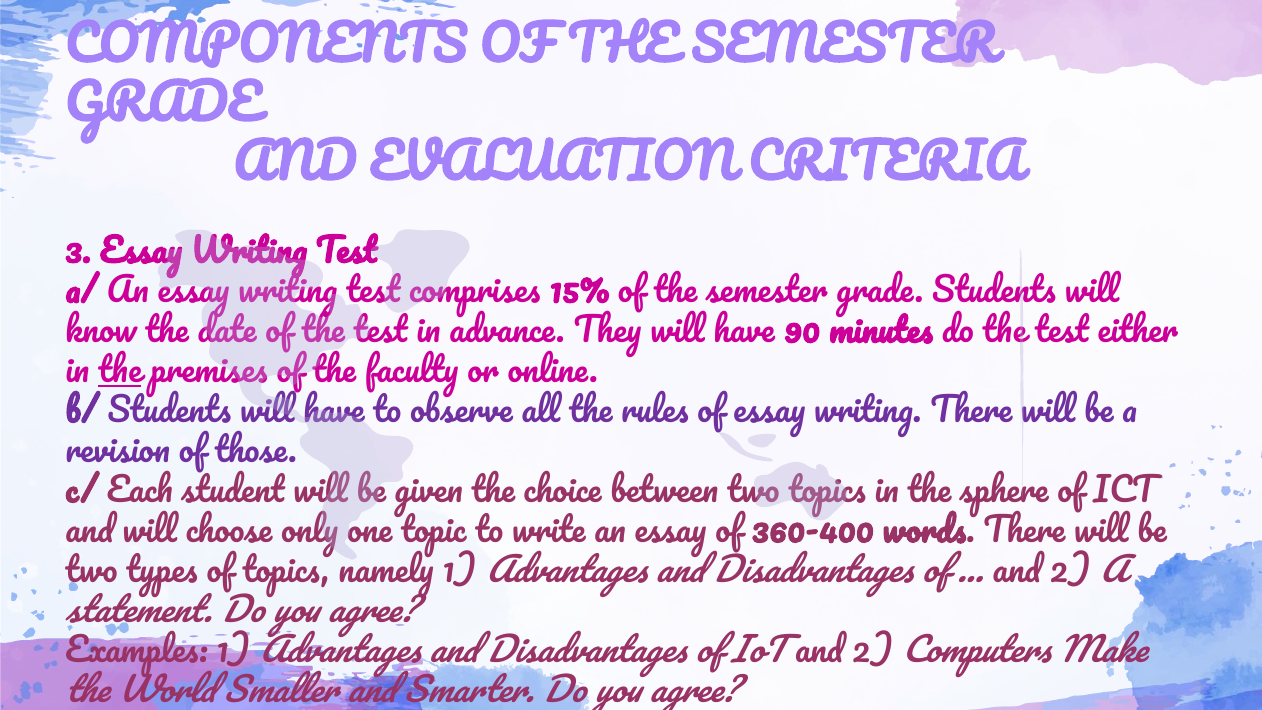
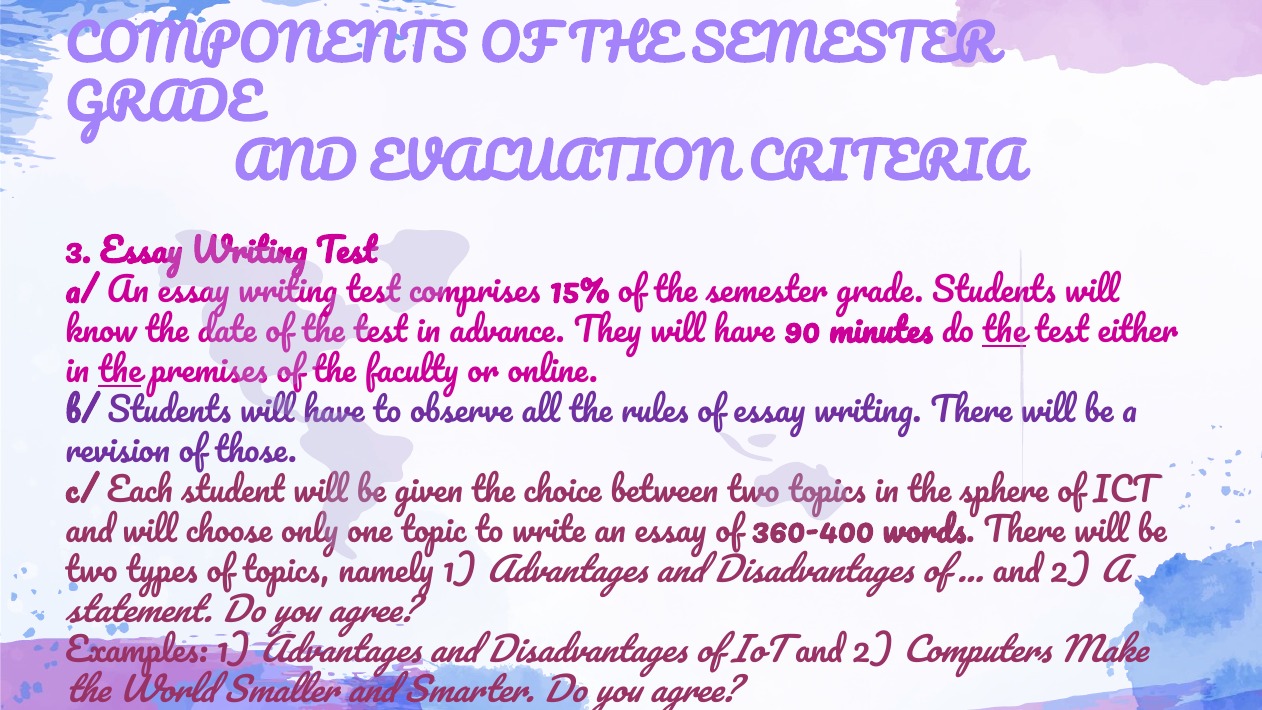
the at (1004, 332) underline: none -> present
